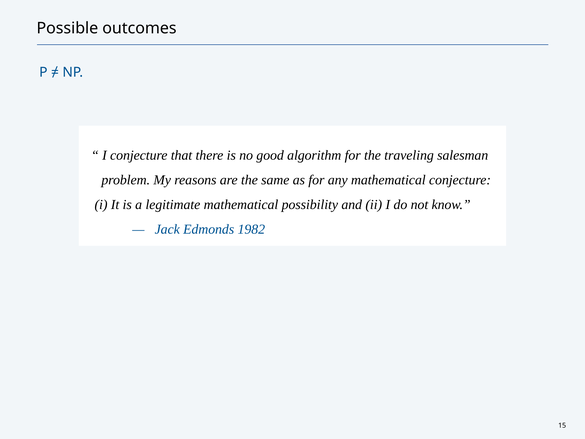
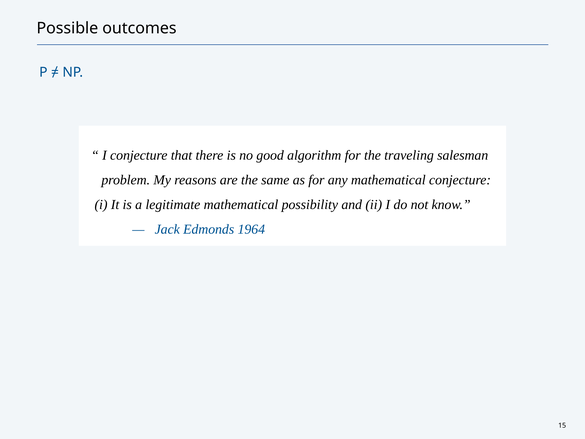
1982: 1982 -> 1964
